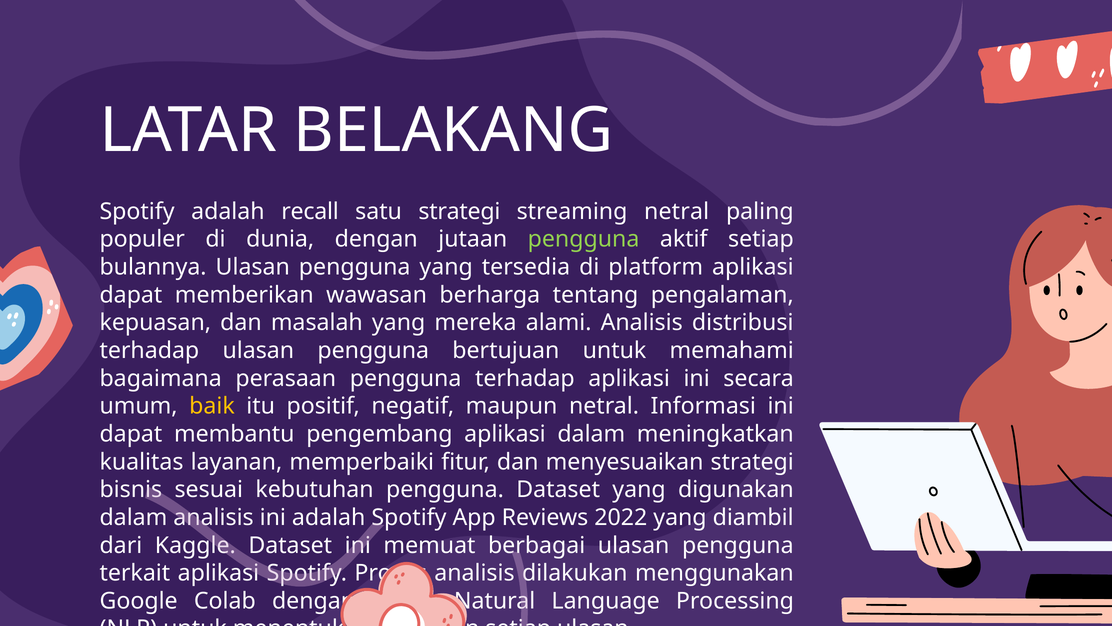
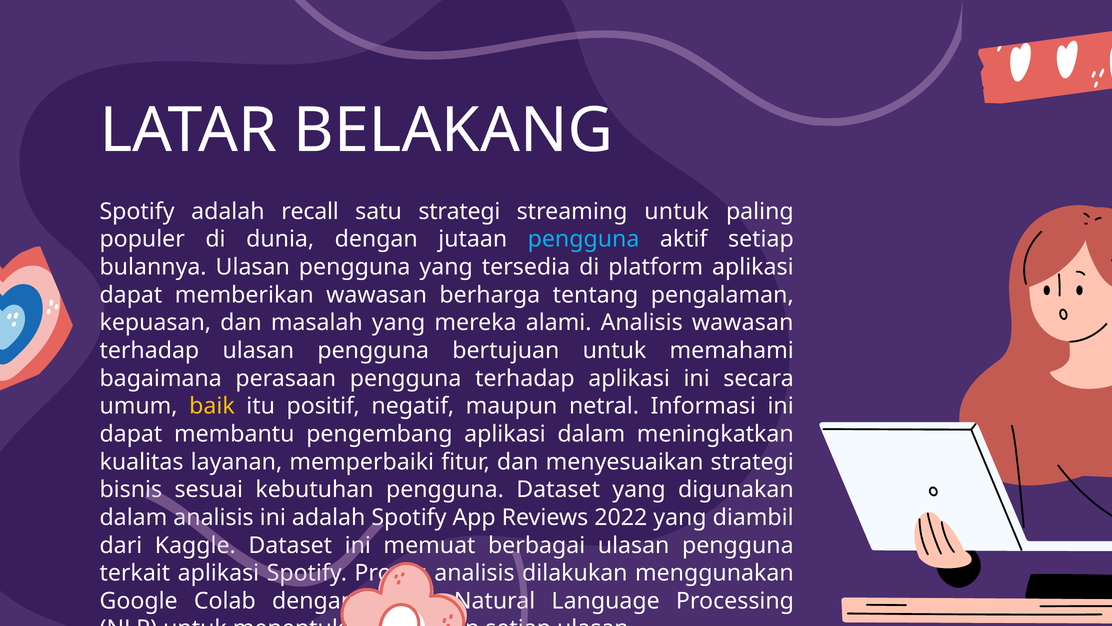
streaming netral: netral -> untuk
pengguna at (584, 239) colour: light green -> light blue
Analisis distribusi: distribusi -> wawasan
